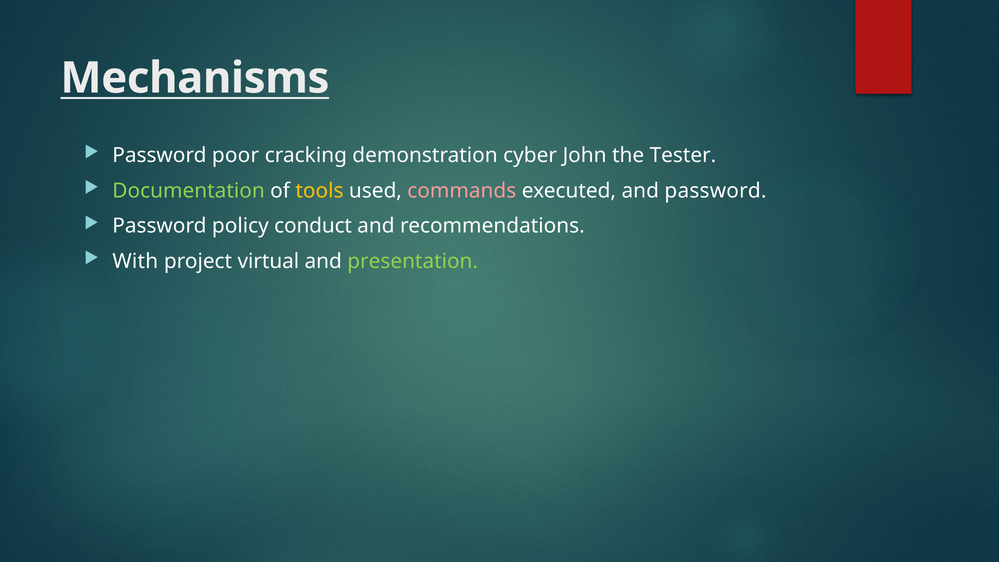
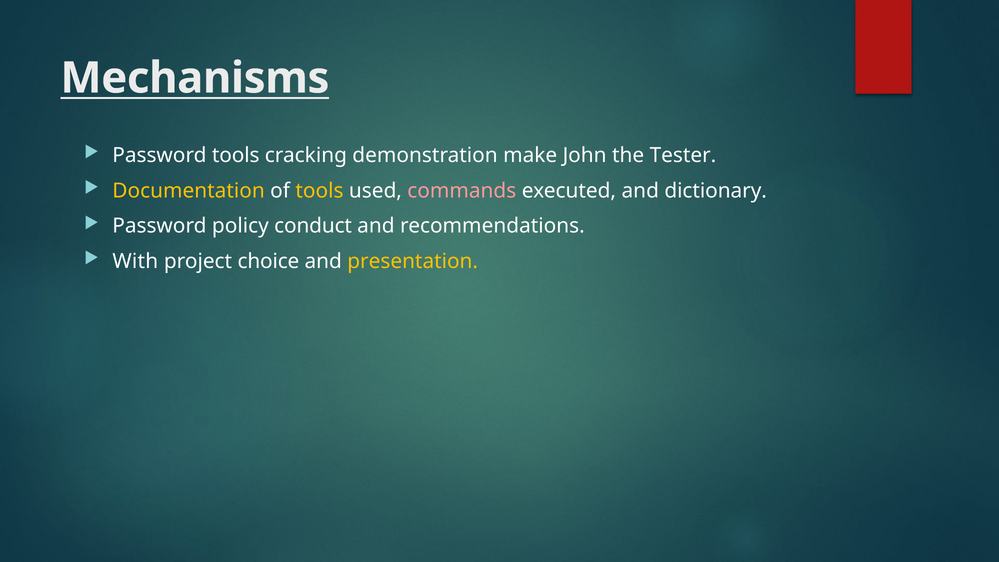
Password poor: poor -> tools
cyber: cyber -> make
Documentation colour: light green -> yellow
and password: password -> dictionary
virtual: virtual -> choice
presentation colour: light green -> yellow
